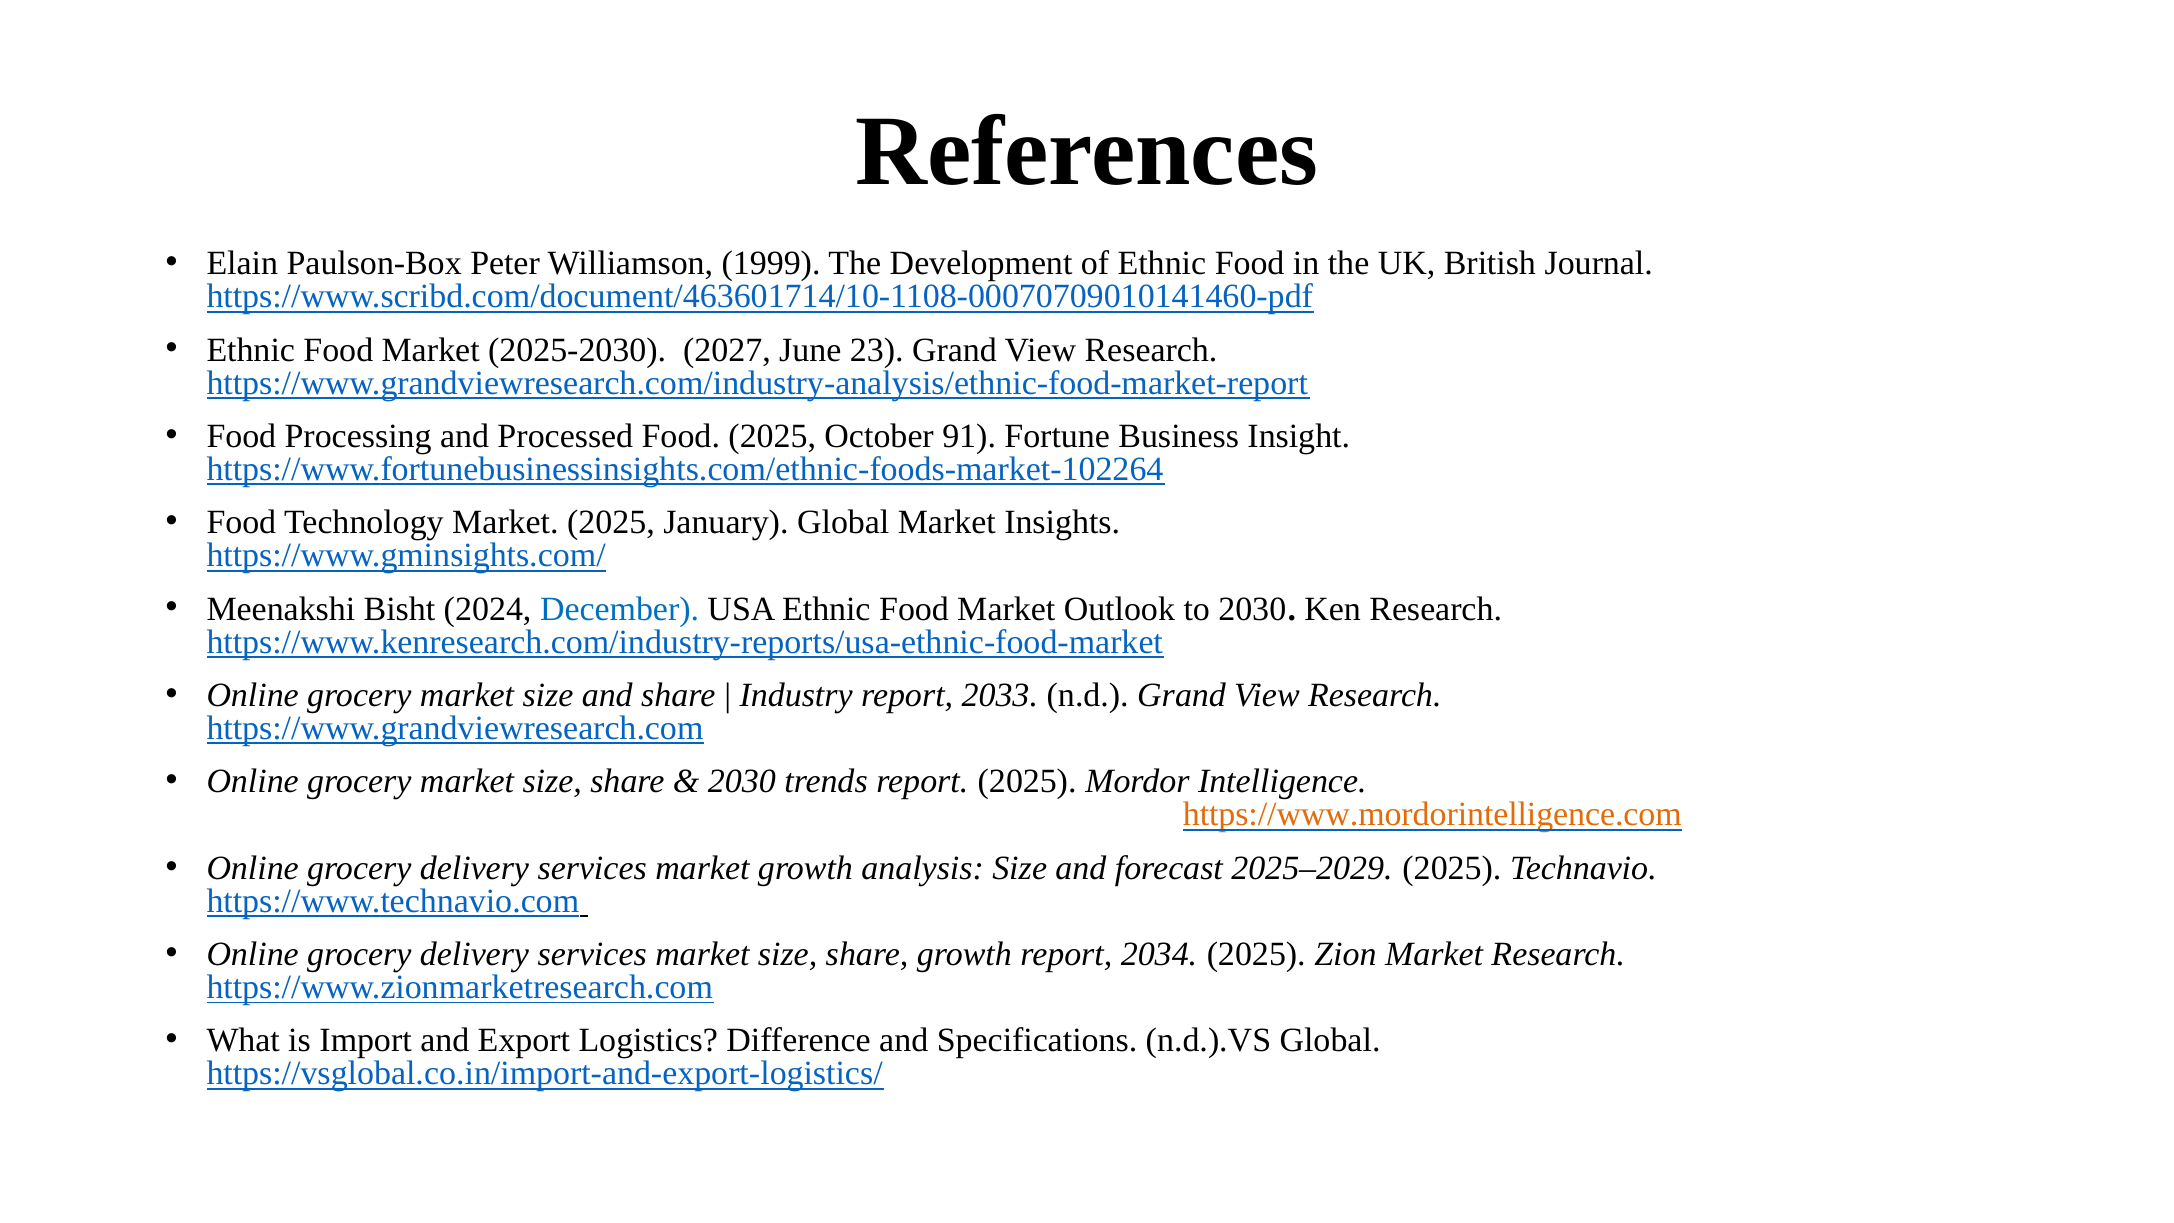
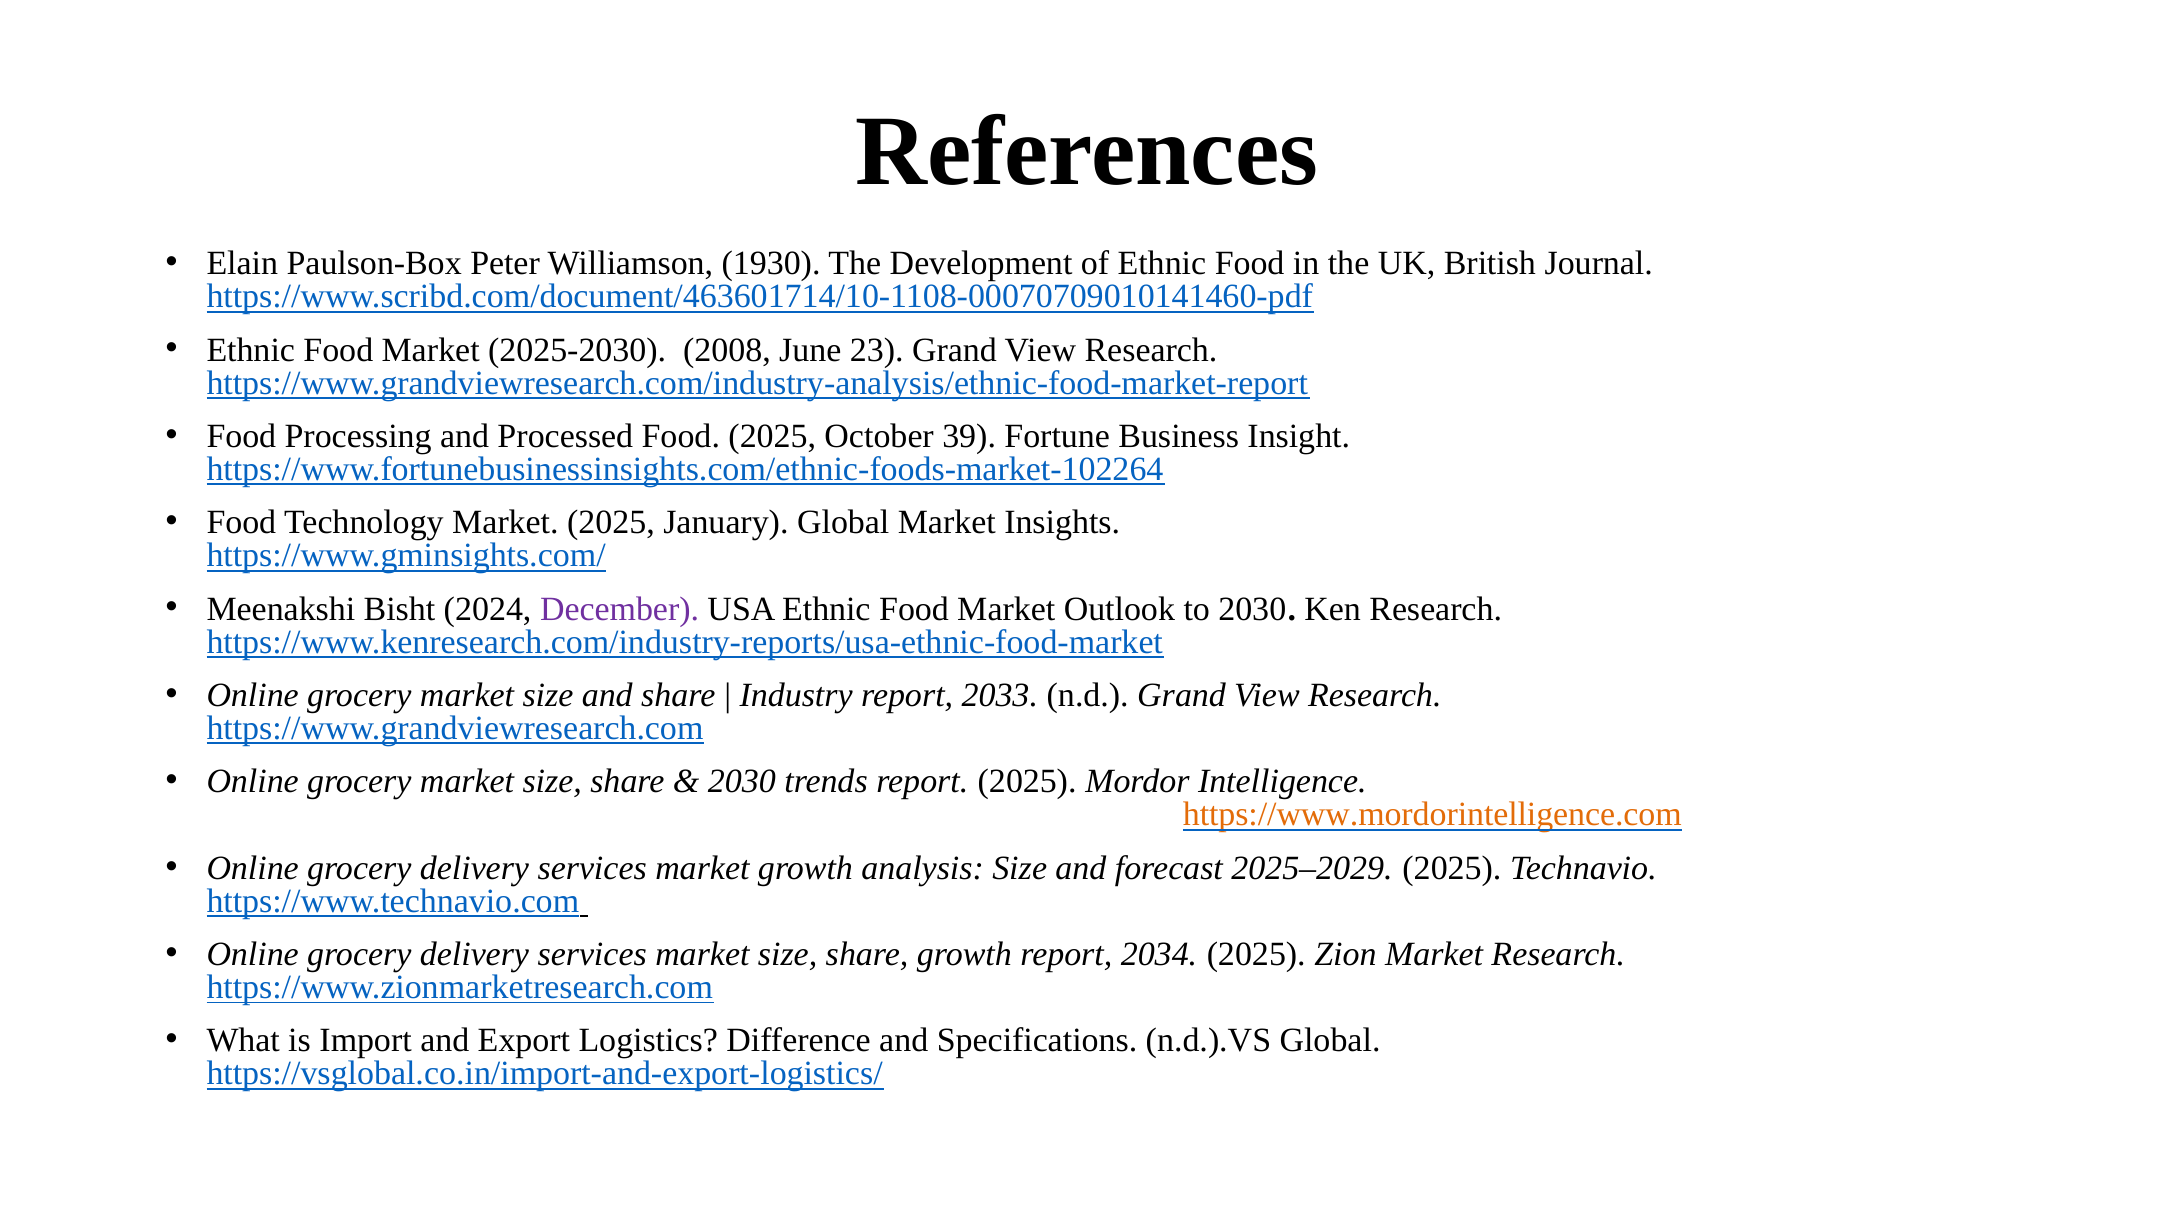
1999: 1999 -> 1930
2027: 2027 -> 2008
91: 91 -> 39
December colour: blue -> purple
